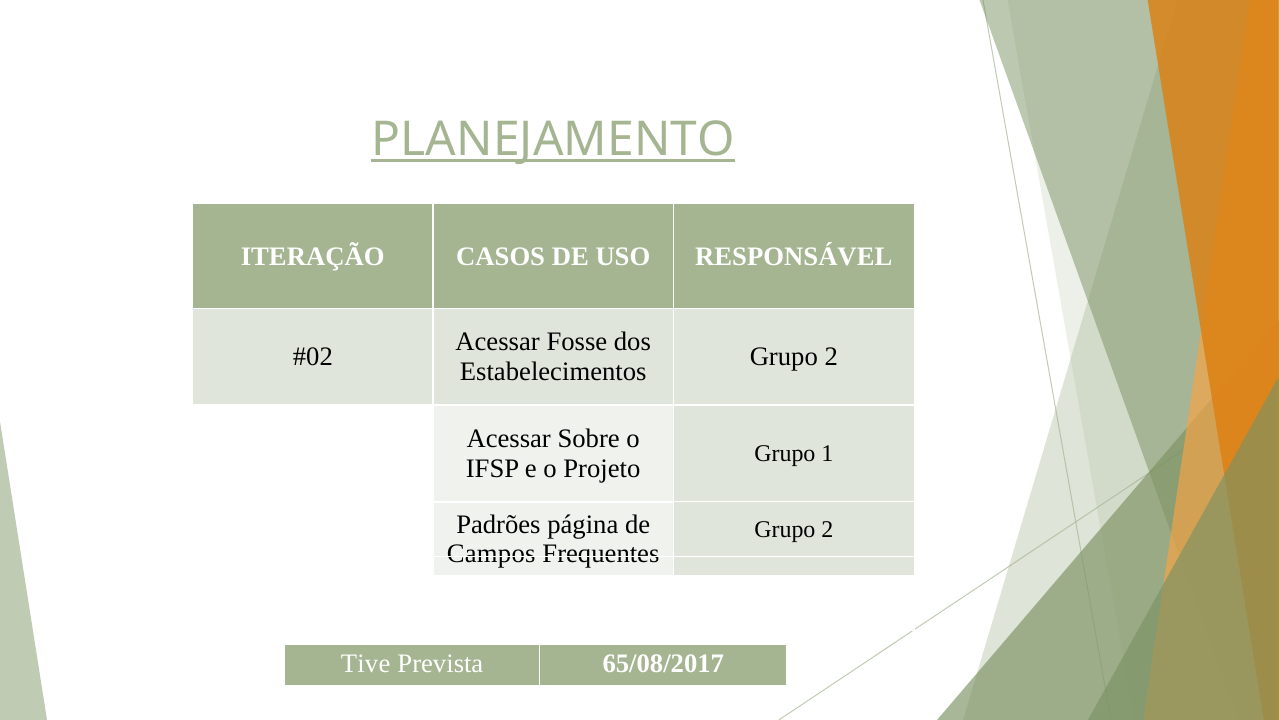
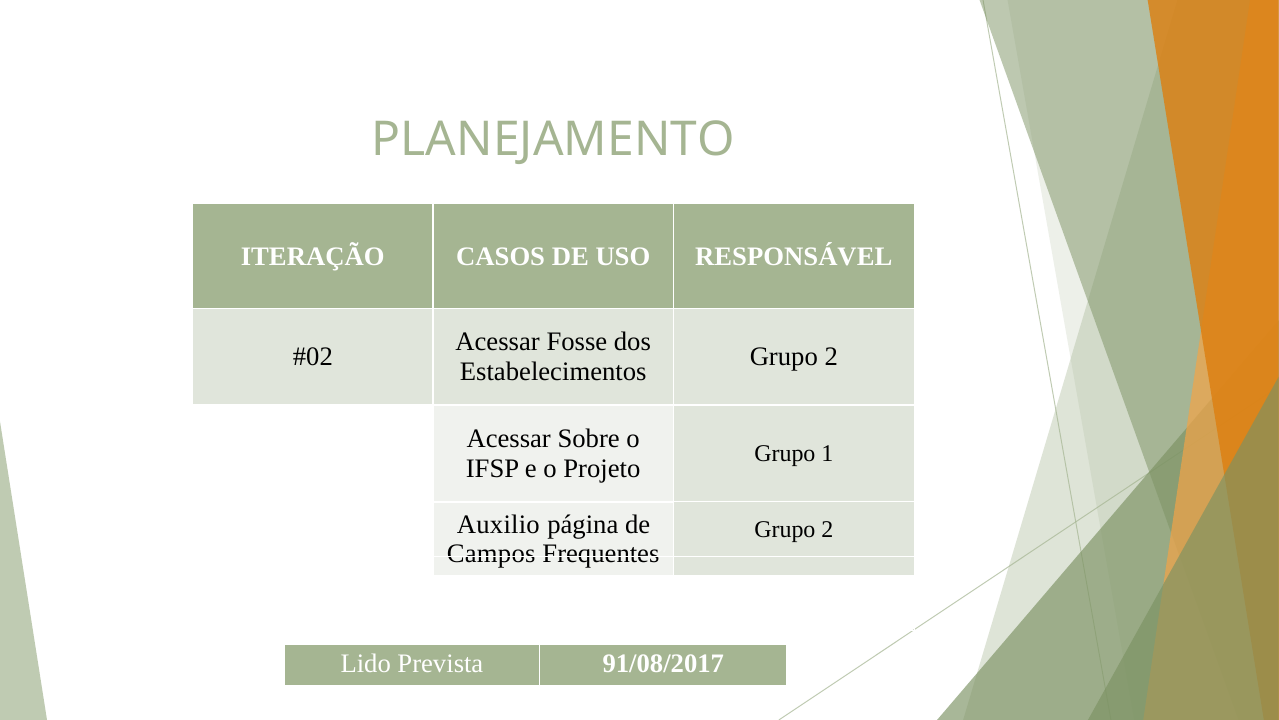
PLANEJAMENTO underline: present -> none
Padrões: Padrões -> Auxilio
Tive: Tive -> Lido
65/08/2017: 65/08/2017 -> 91/08/2017
